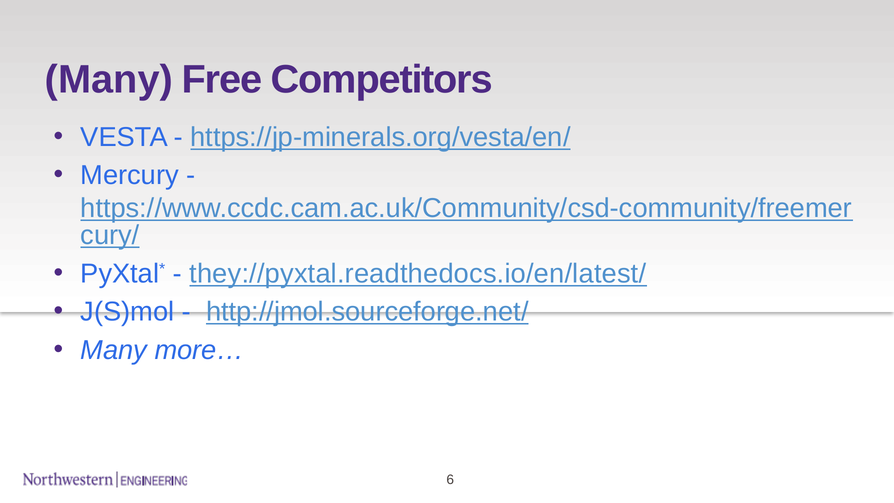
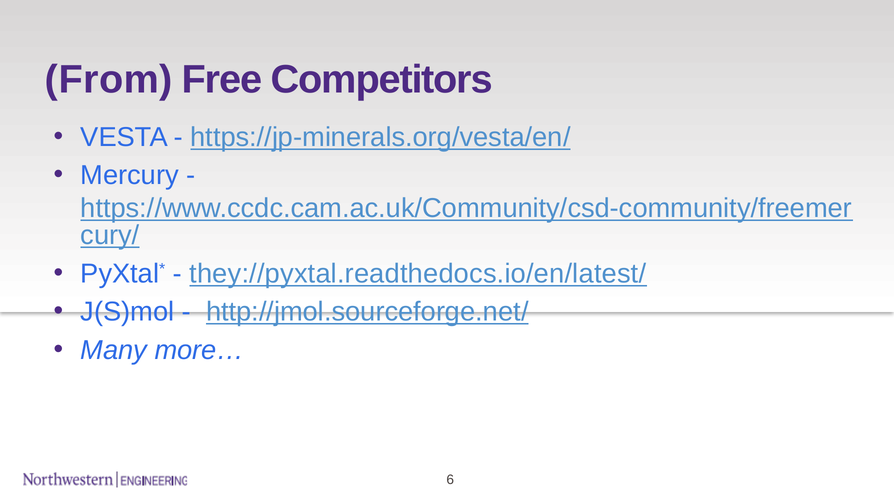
Many at (109, 80): Many -> From
